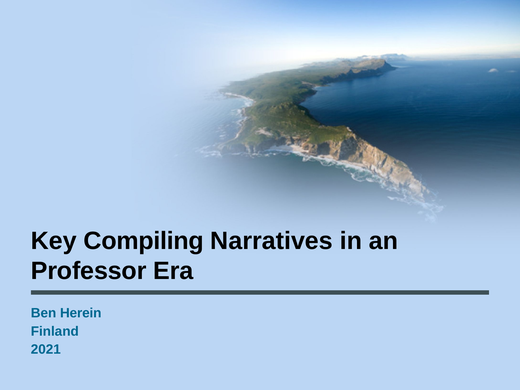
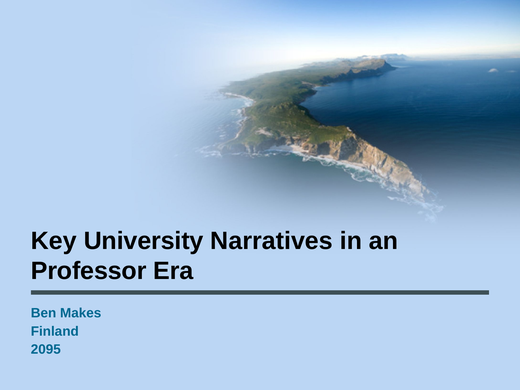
Compiling: Compiling -> University
Herein: Herein -> Makes
2021: 2021 -> 2095
